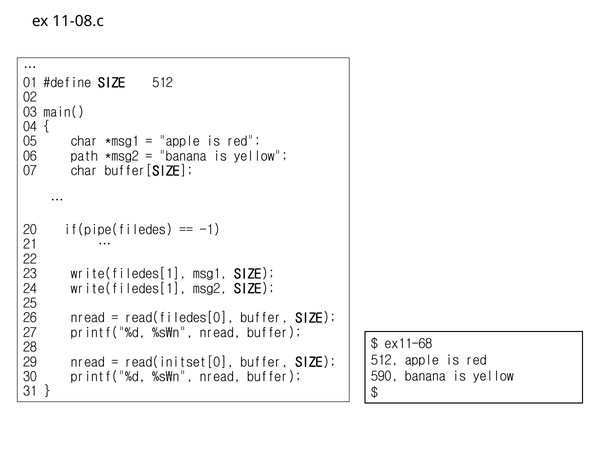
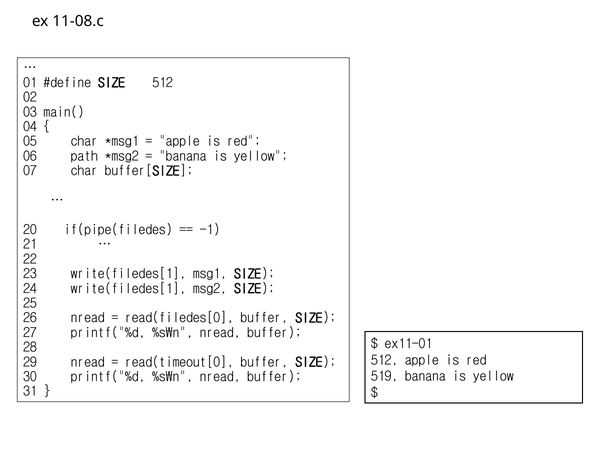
ex11-68: ex11-68 -> ex11-01
read(initset[0: read(initset[0 -> read(timeout[0
590: 590 -> 519
